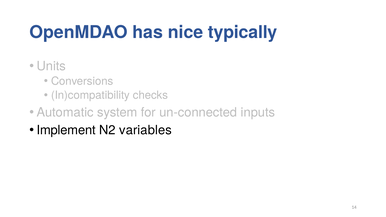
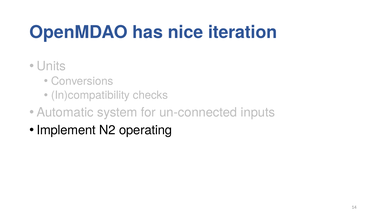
typically: typically -> iteration
variables: variables -> operating
